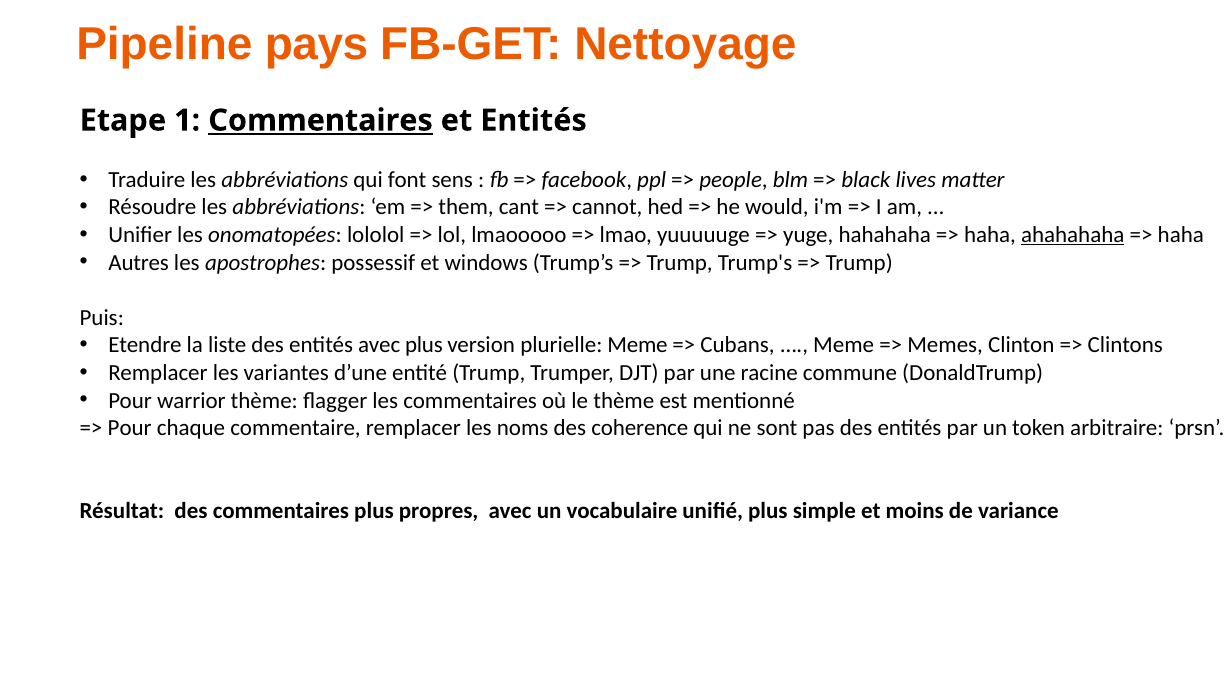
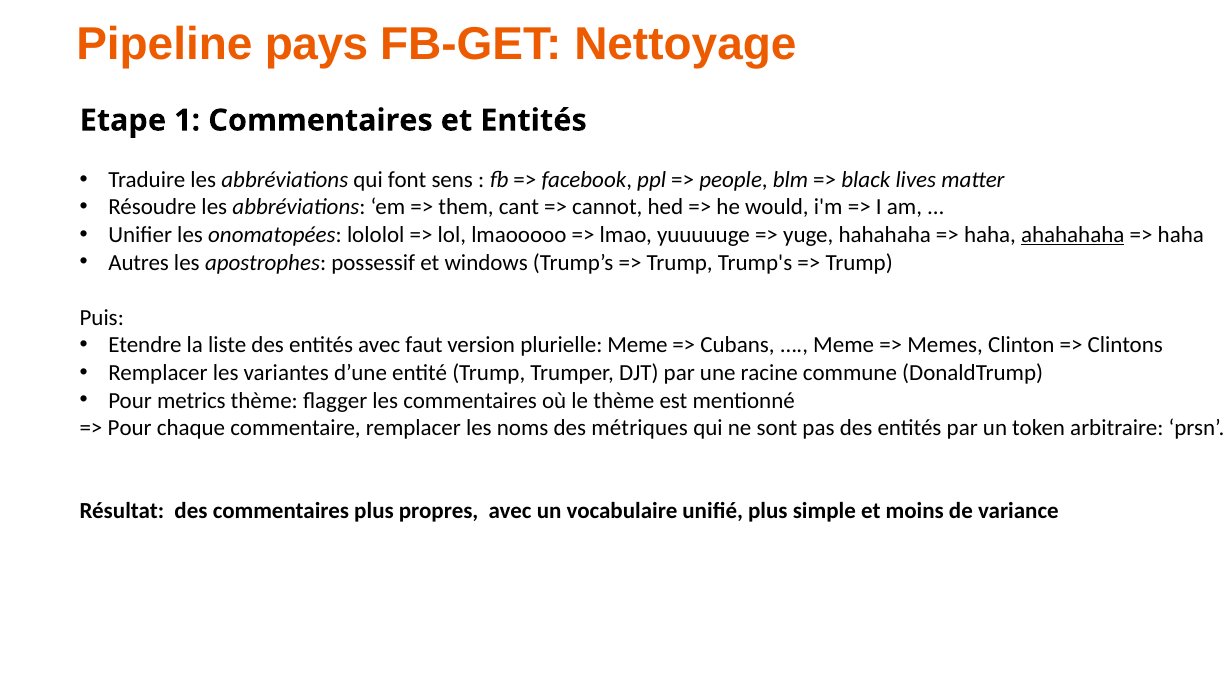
Commentaires at (321, 120) underline: present -> none
avec plus: plus -> faut
warrior: warrior -> metrics
coherence: coherence -> métriques
